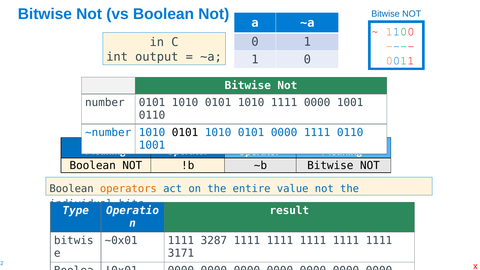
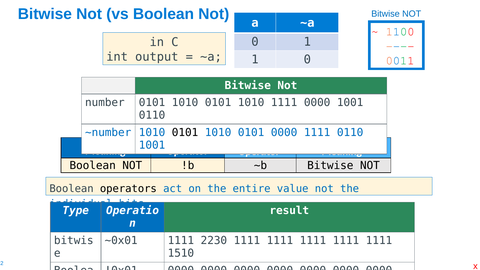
operators colour: orange -> black
3287: 3287 -> 2230
3171: 3171 -> 1510
